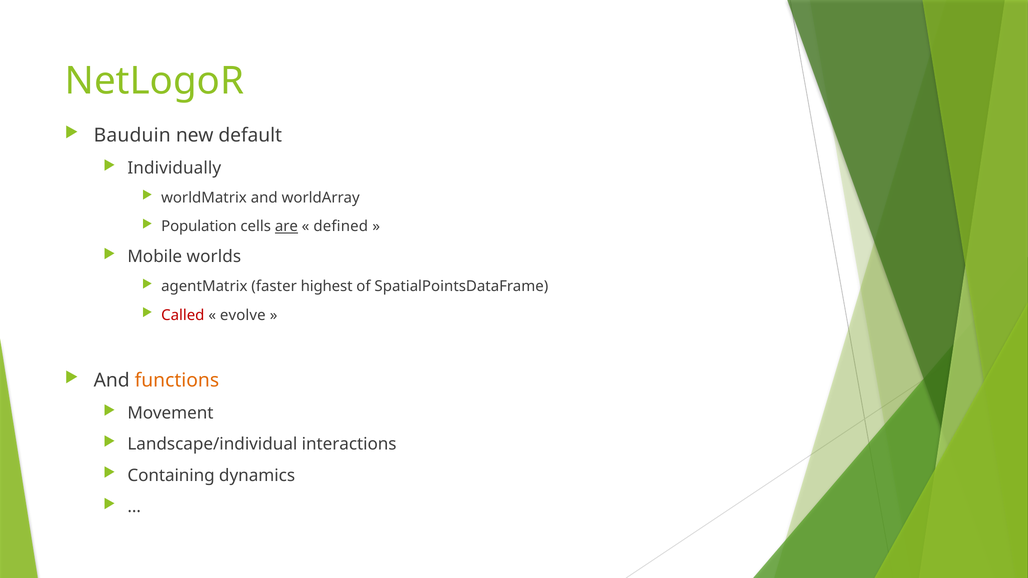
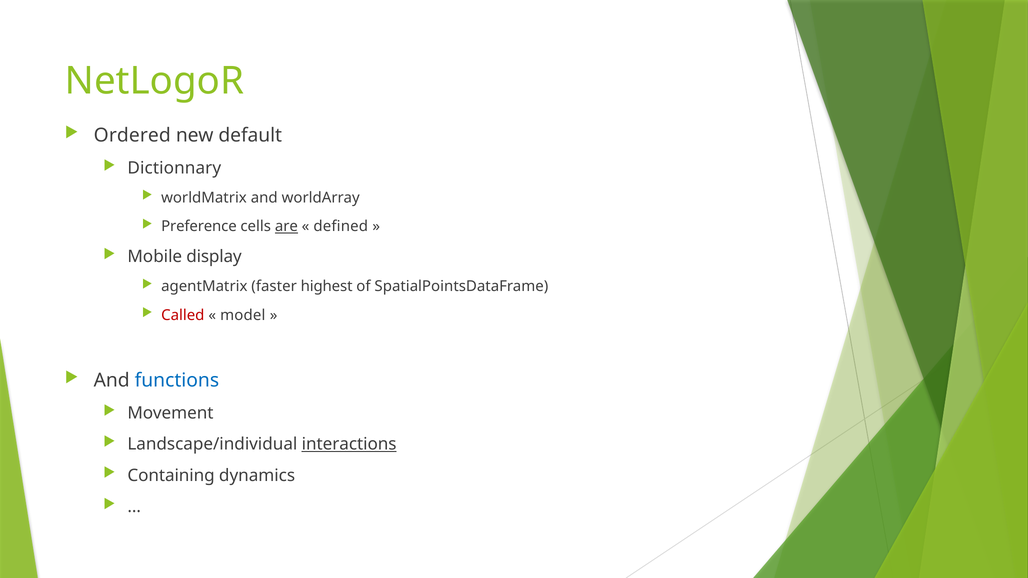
Bauduin: Bauduin -> Ordered
Individually: Individually -> Dictionnary
Population: Population -> Preference
worlds: worlds -> display
evolve: evolve -> model
functions colour: orange -> blue
interactions underline: none -> present
